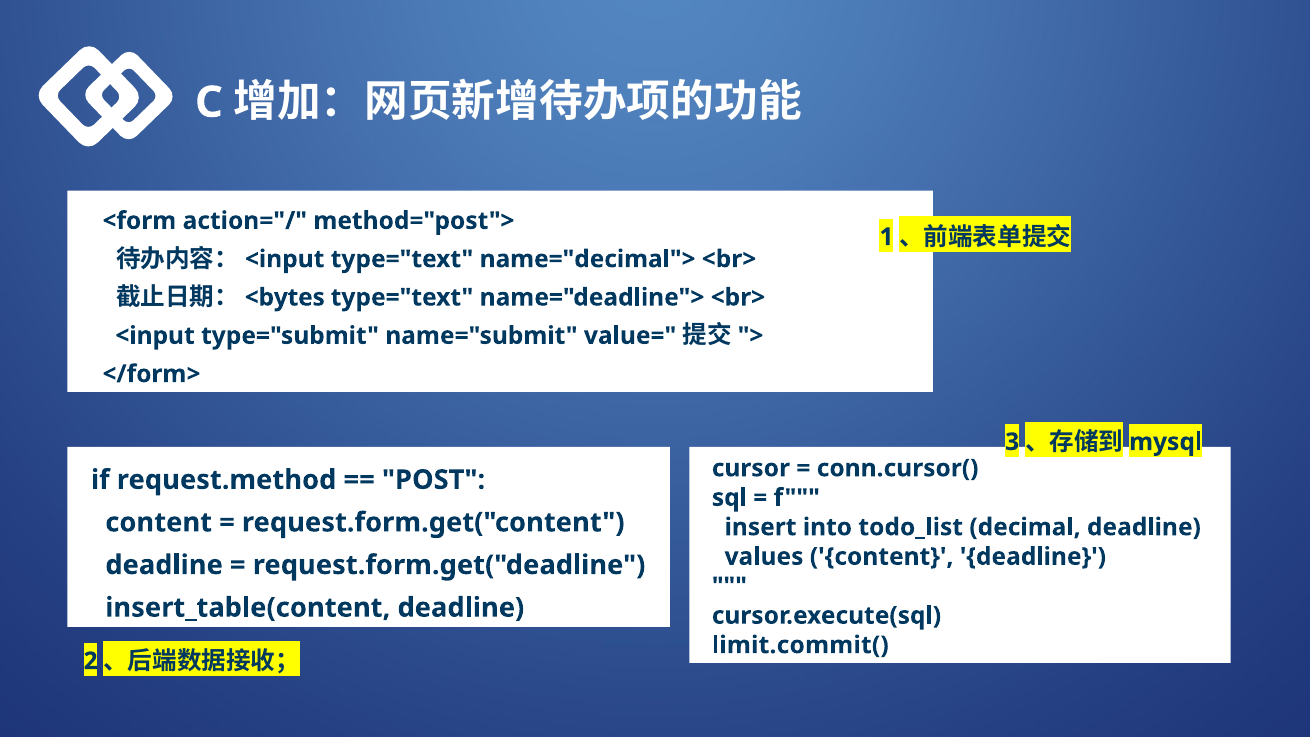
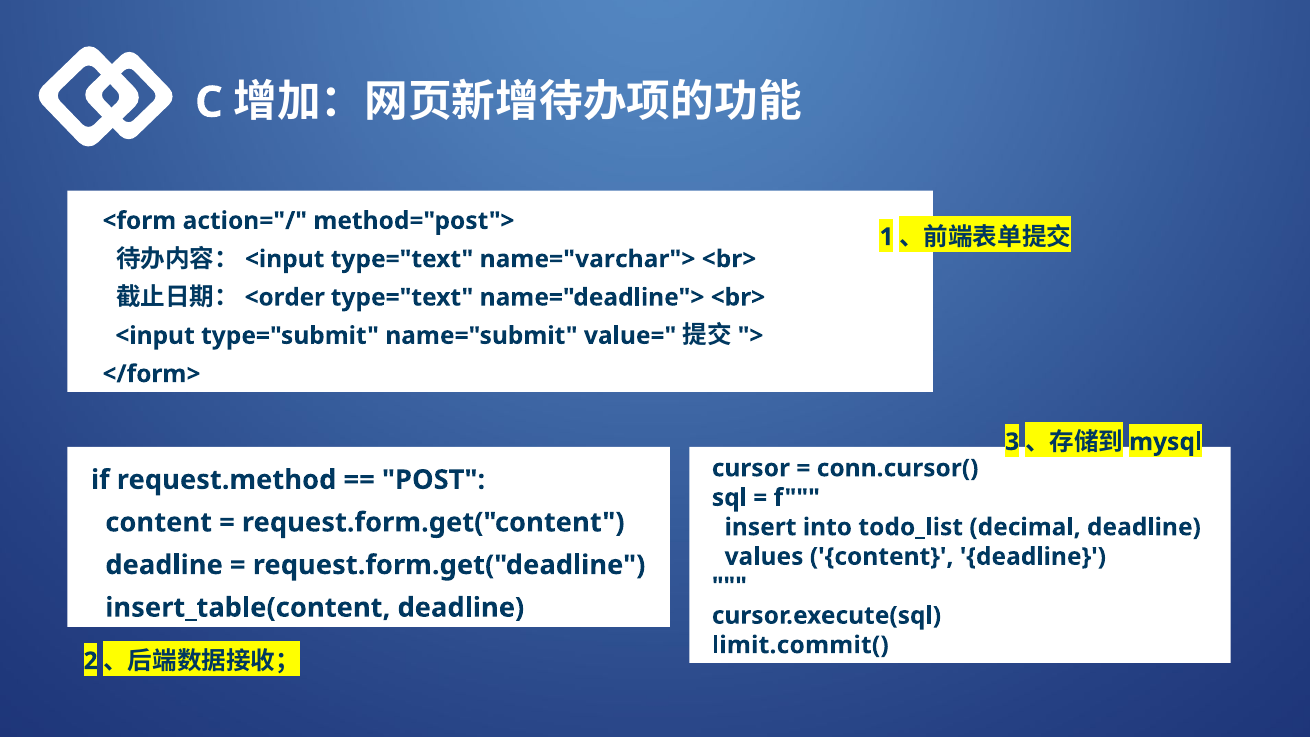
name="decimal">: name="decimal"> -> name="varchar">
<bytes: <bytes -> <order
